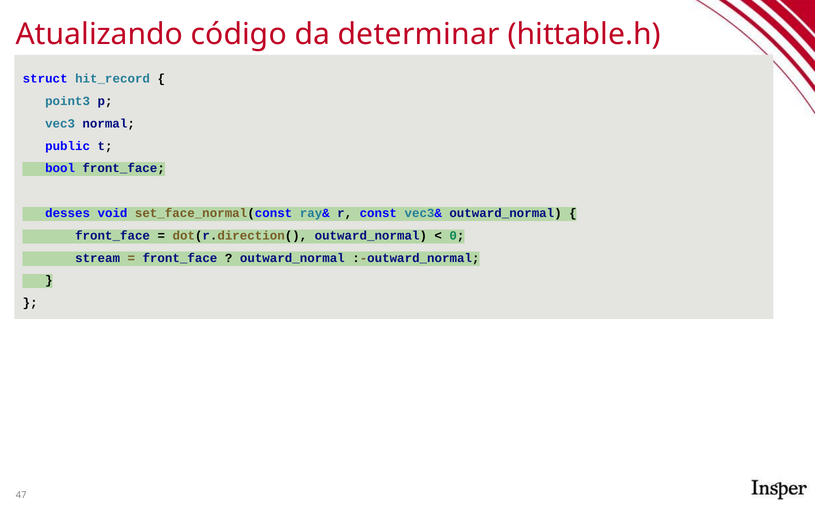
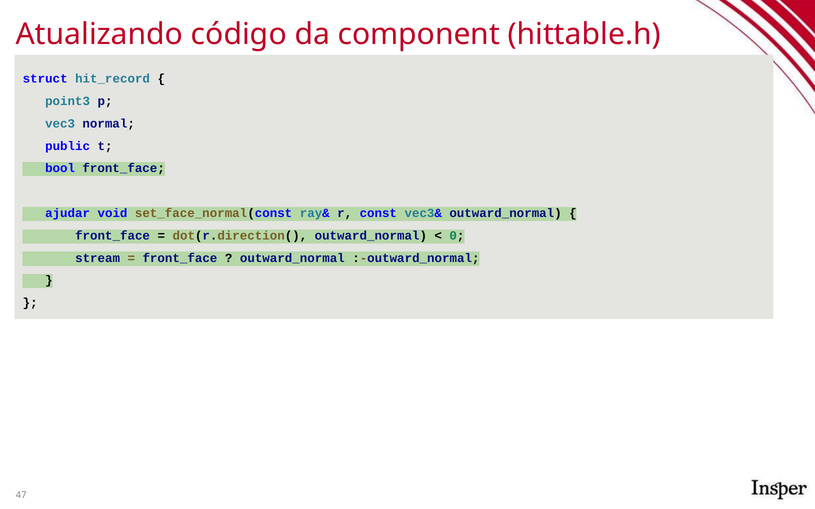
determinar: determinar -> component
desses: desses -> ajudar
